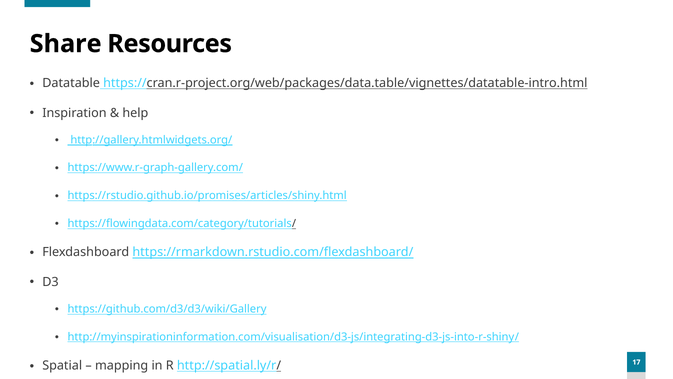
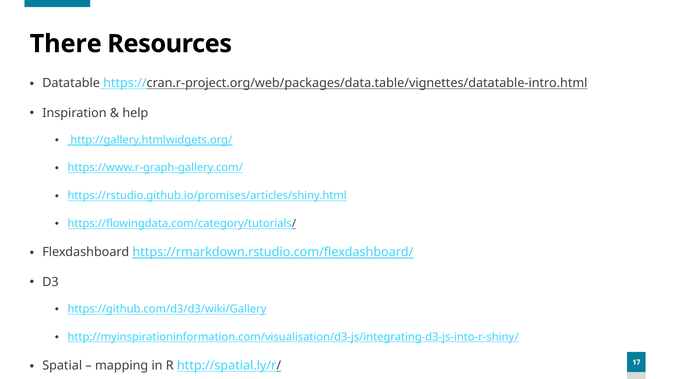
Share: Share -> There
